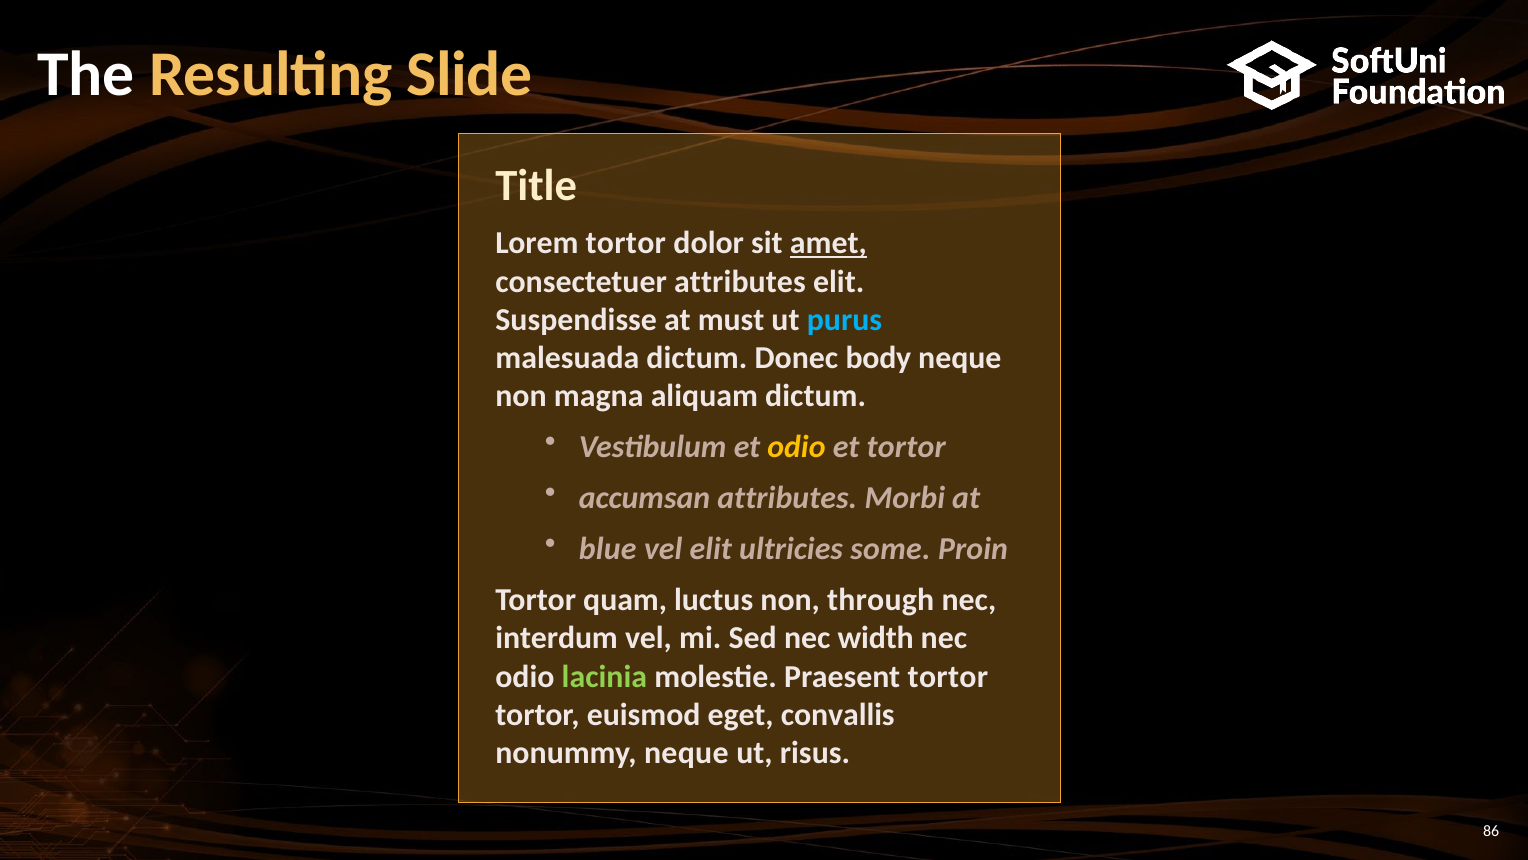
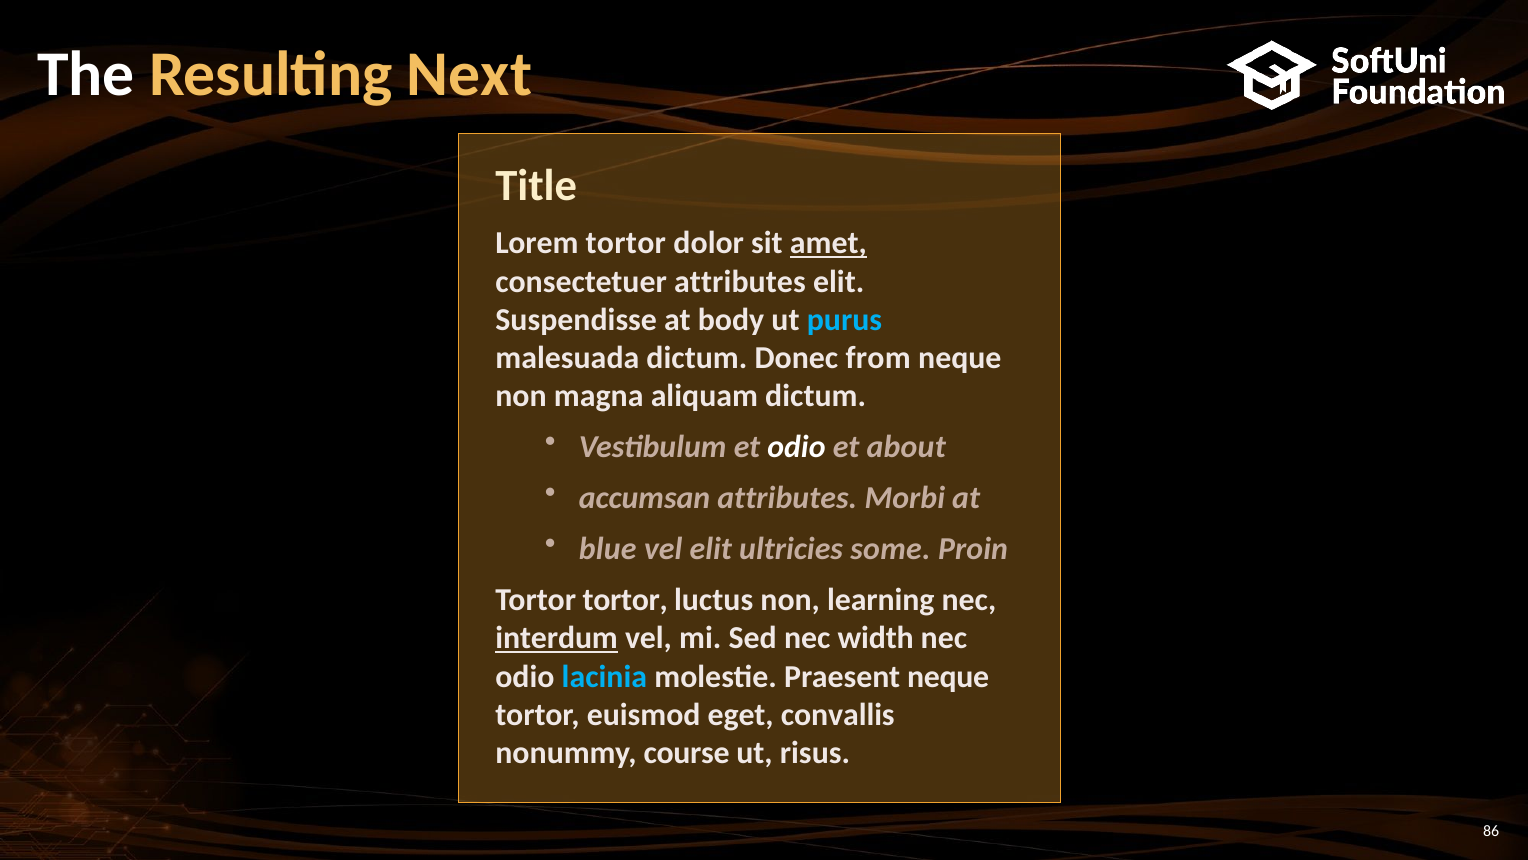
Slide: Slide -> Next
must: must -> body
body: body -> from
odio at (796, 447) colour: yellow -> white
et tortor: tortor -> about
Tortor quam: quam -> tortor
through: through -> learning
interdum underline: none -> present
lacinia colour: light green -> light blue
Praesent tortor: tortor -> neque
nonummy neque: neque -> course
